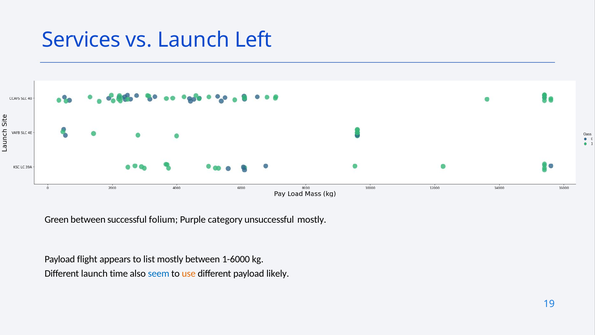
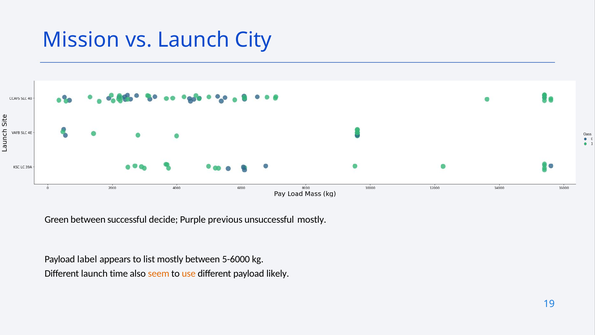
Services: Services -> Mission
Left: Left -> City
folium: folium -> decide
category: category -> previous
flight: flight -> label
1-6000: 1-6000 -> 5-6000
seem colour: blue -> orange
